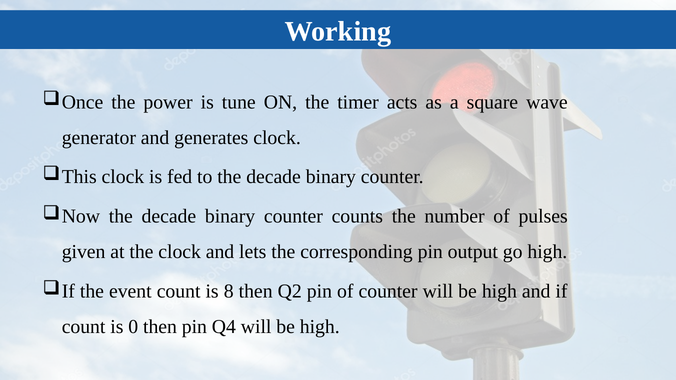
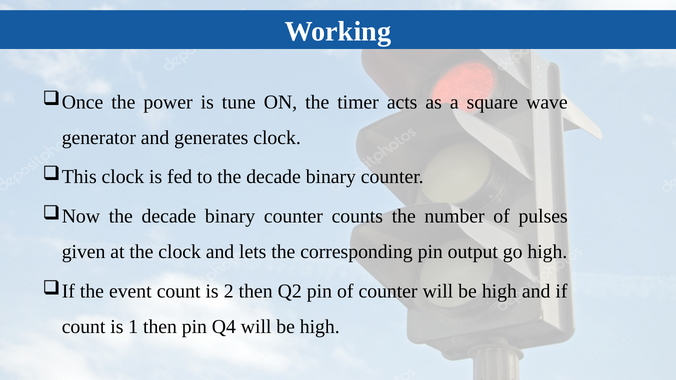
8: 8 -> 2
0: 0 -> 1
